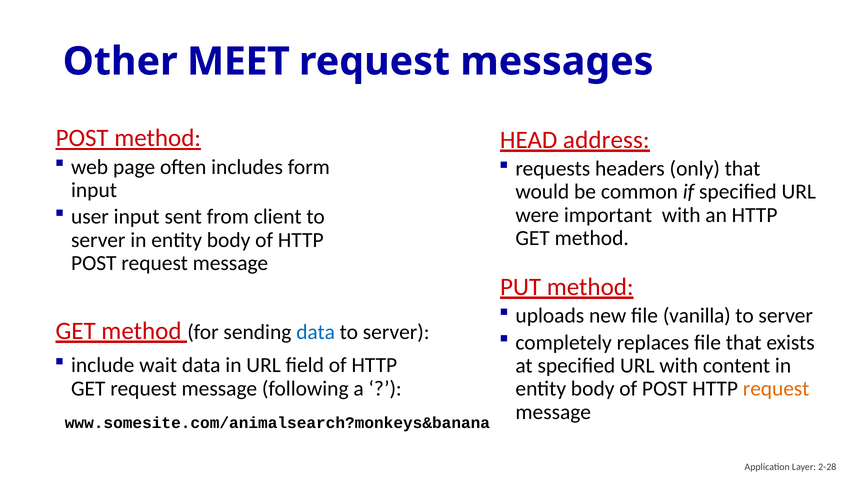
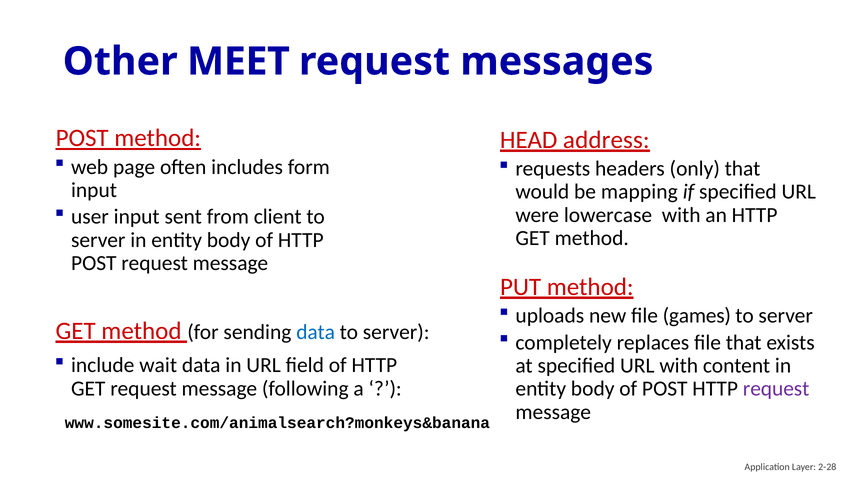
common: common -> mapping
important: important -> lowercase
vanilla: vanilla -> games
request at (776, 389) colour: orange -> purple
